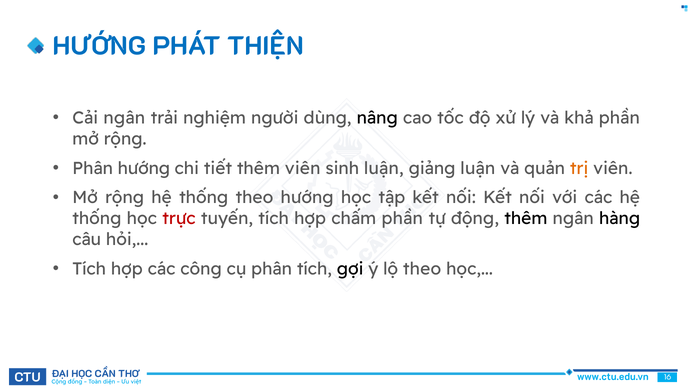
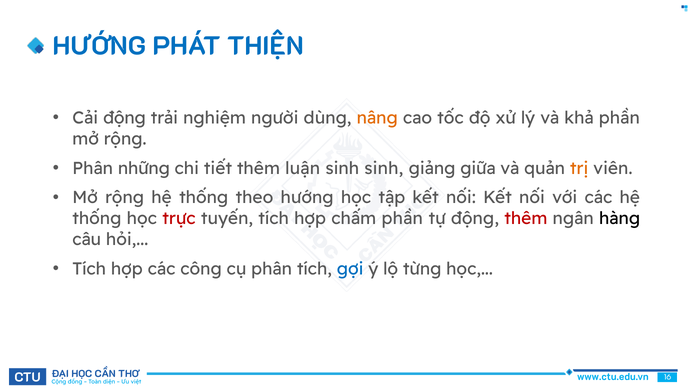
Cải ngân: ngân -> động
nâng colour: black -> orange
Phân hướng: hướng -> những
thêm viên: viên -> luận
sinh luận: luận -> sinh
giảng luận: luận -> giữa
thêm at (526, 218) colour: black -> red
gợi colour: black -> blue
lộ theo: theo -> từng
